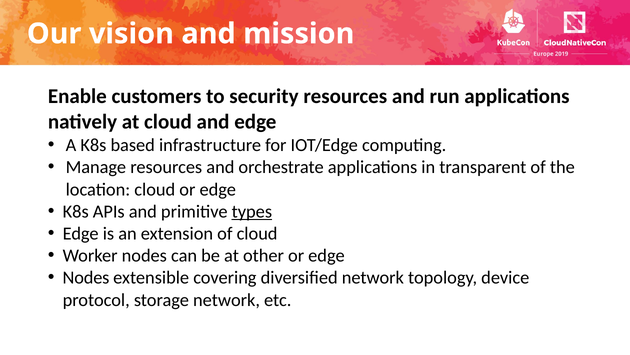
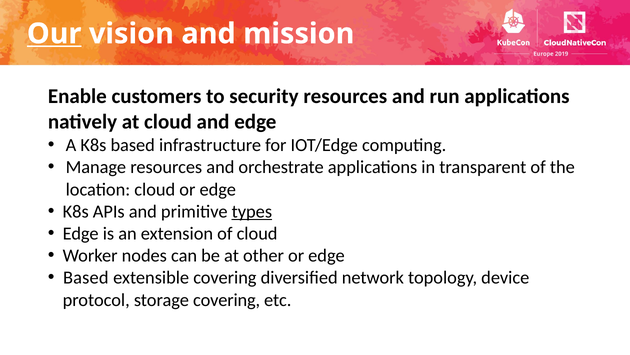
Our underline: none -> present
Nodes at (86, 277): Nodes -> Based
storage network: network -> covering
